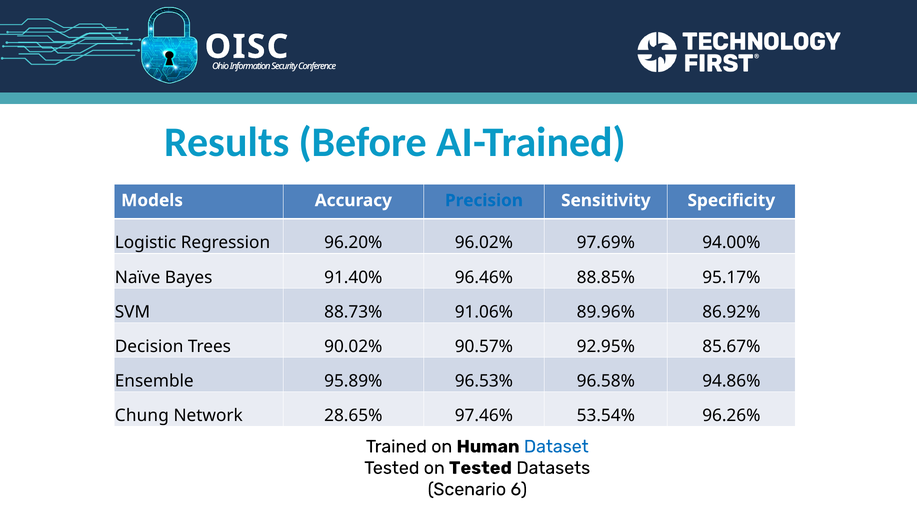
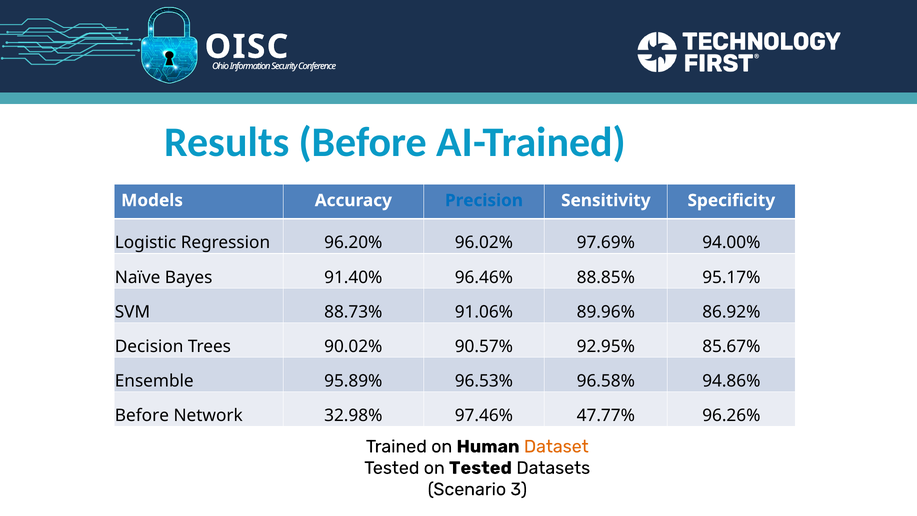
Chung at (142, 416): Chung -> Before
28.65%: 28.65% -> 32.98%
53.54%: 53.54% -> 47.77%
Dataset colour: blue -> orange
6: 6 -> 3
